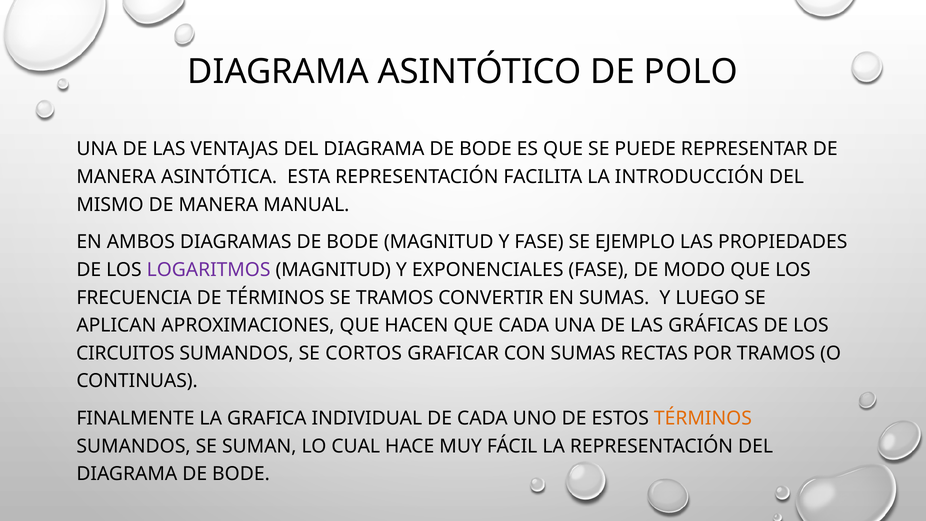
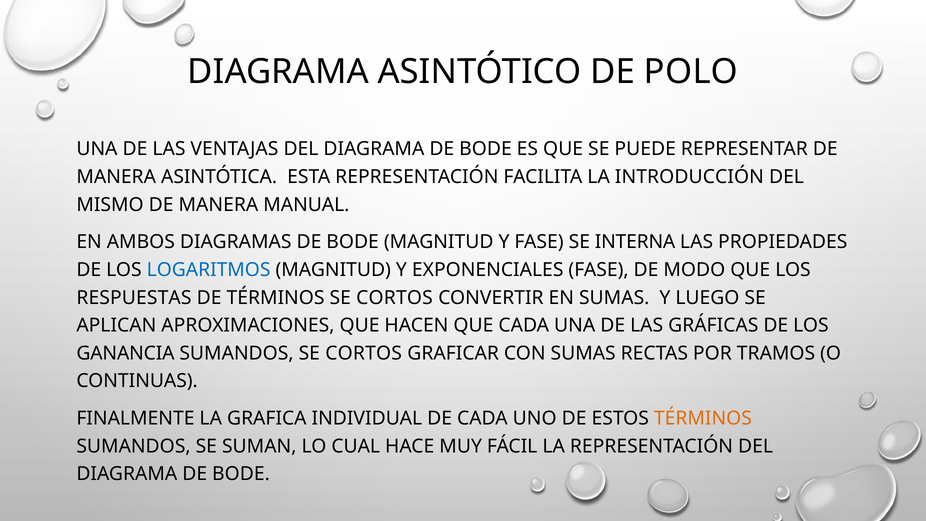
EJEMPLO: EJEMPLO -> INTERNA
LOGARITMOS colour: purple -> blue
FRECUENCIA: FRECUENCIA -> RESPUESTAS
TÉRMINOS SE TRAMOS: TRAMOS -> CORTOS
CIRCUITOS: CIRCUITOS -> GANANCIA
